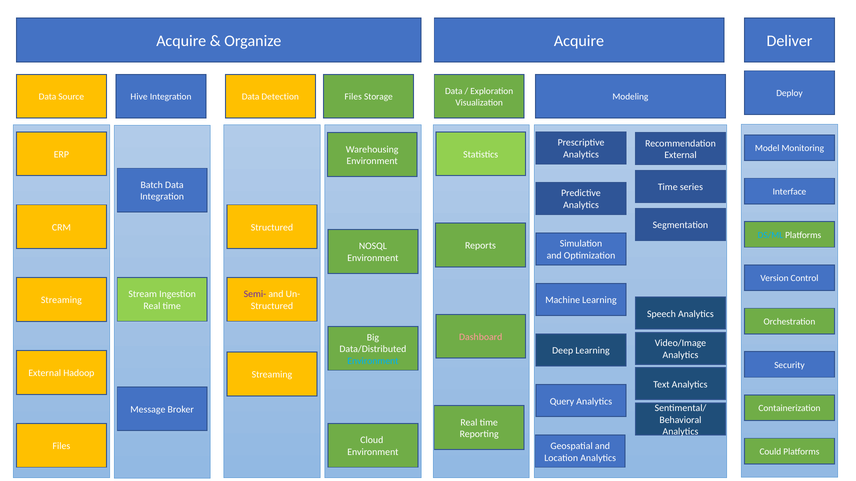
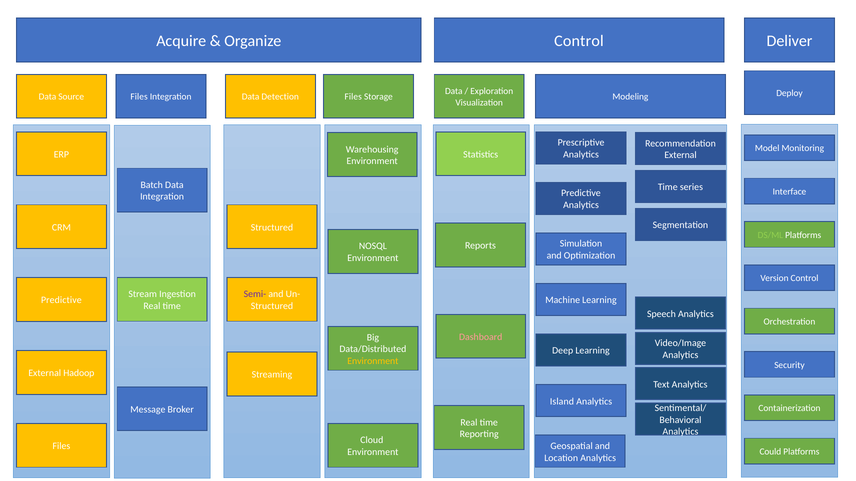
Organize Acquire: Acquire -> Control
Hive at (139, 97): Hive -> Files
DS/ML colour: light blue -> light green
Streaming at (61, 301): Streaming -> Predictive
Environment at (373, 361) colour: light blue -> yellow
Query: Query -> Island
